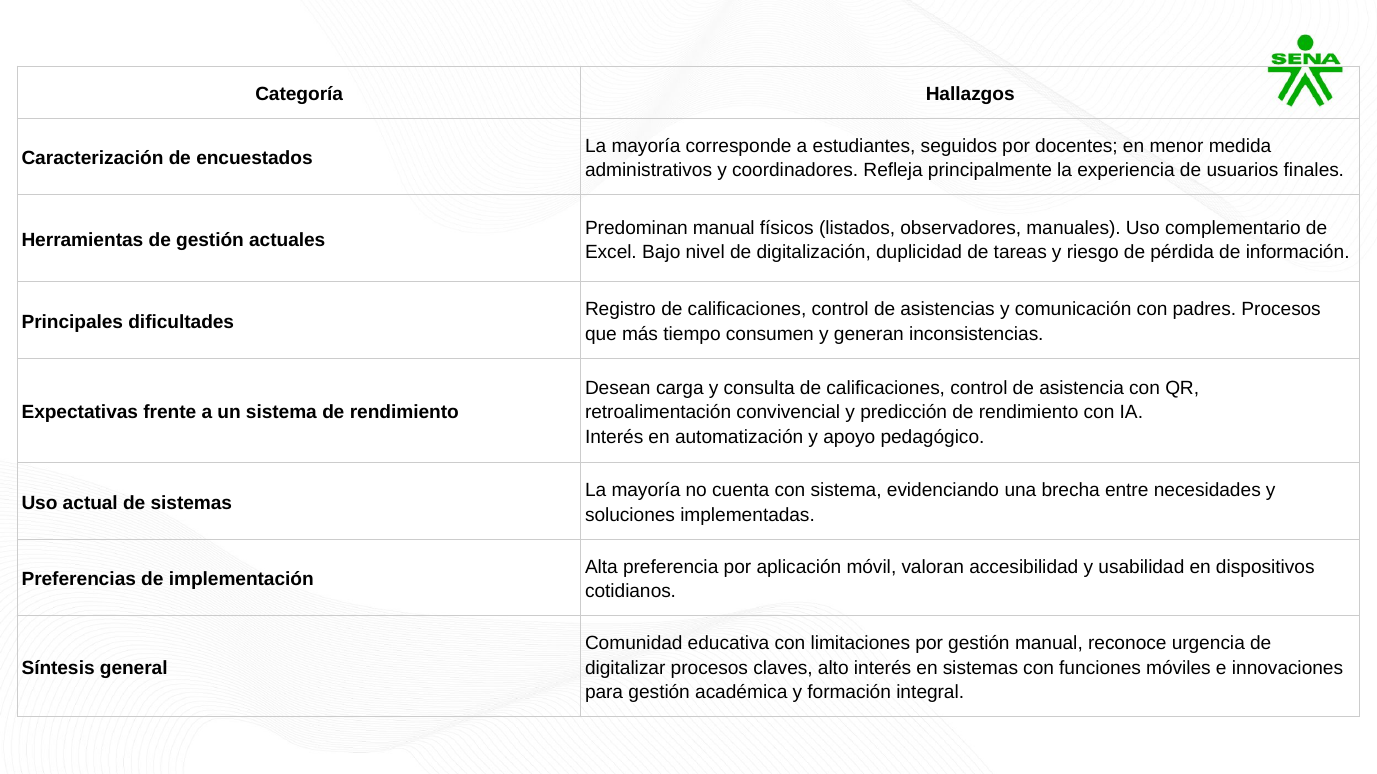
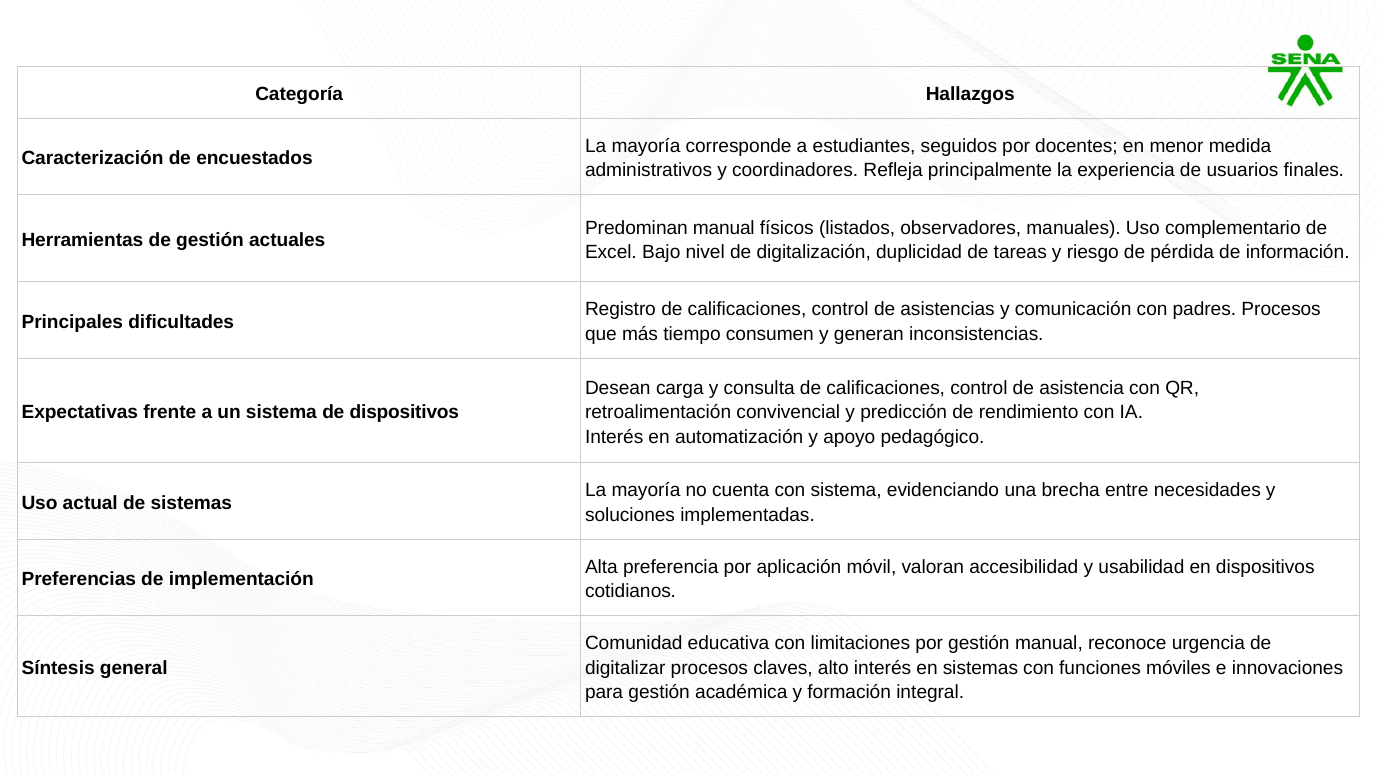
sistema de rendimiento: rendimiento -> dispositivos
